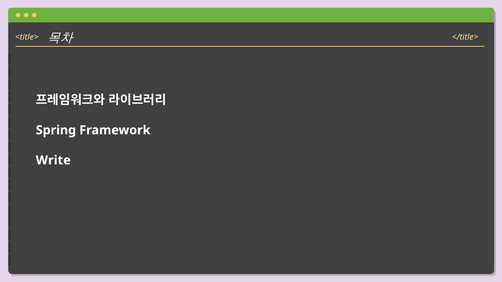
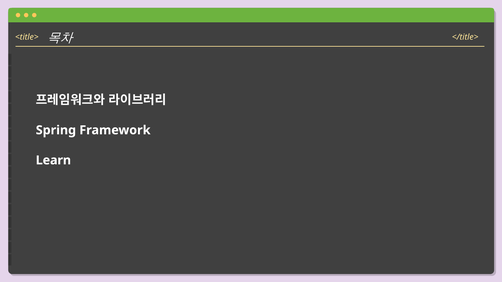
Write: Write -> Learn
